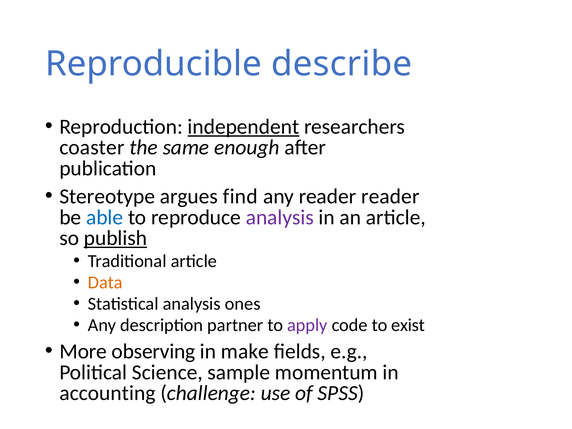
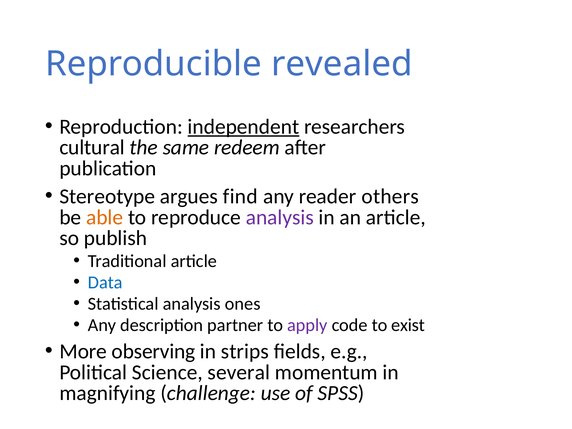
describe: describe -> revealed
coaster: coaster -> cultural
enough: enough -> redeem
reader reader: reader -> others
able colour: blue -> orange
publish underline: present -> none
Data colour: orange -> blue
make: make -> strips
sample: sample -> several
accounting: accounting -> magnifying
